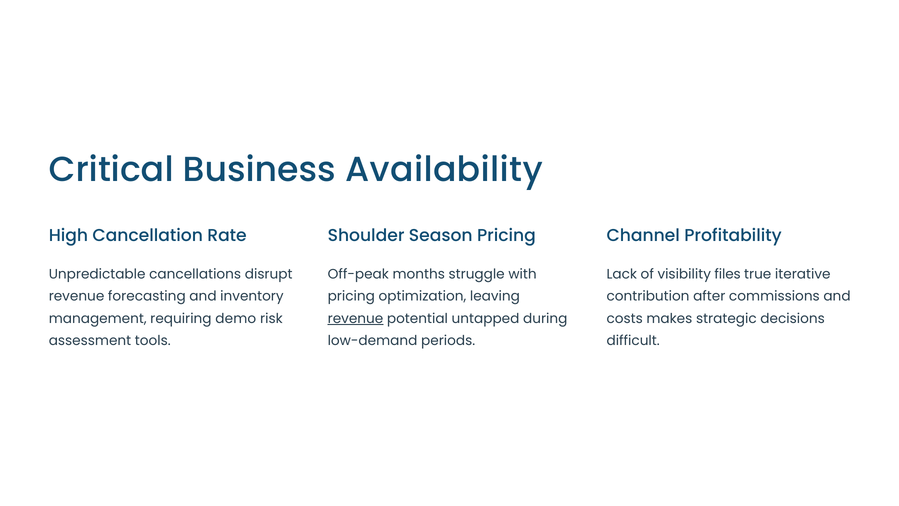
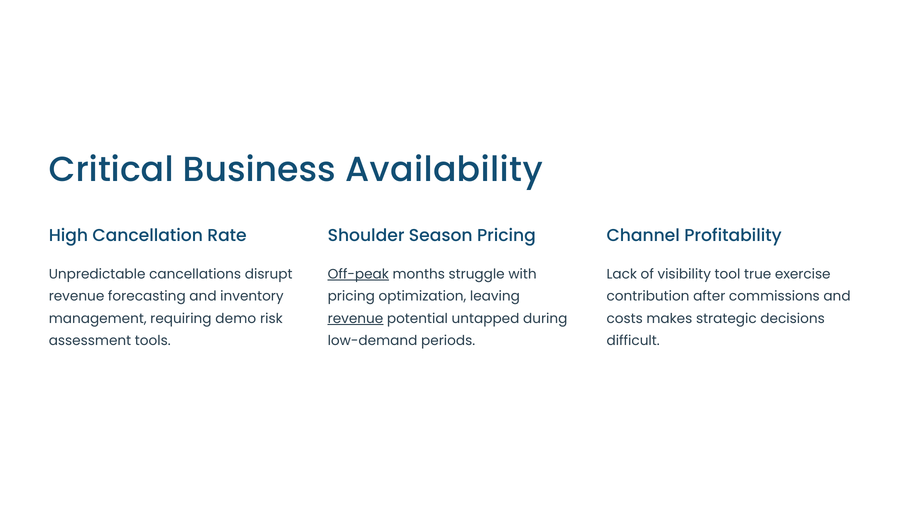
Off-peak underline: none -> present
files: files -> tool
iterative: iterative -> exercise
